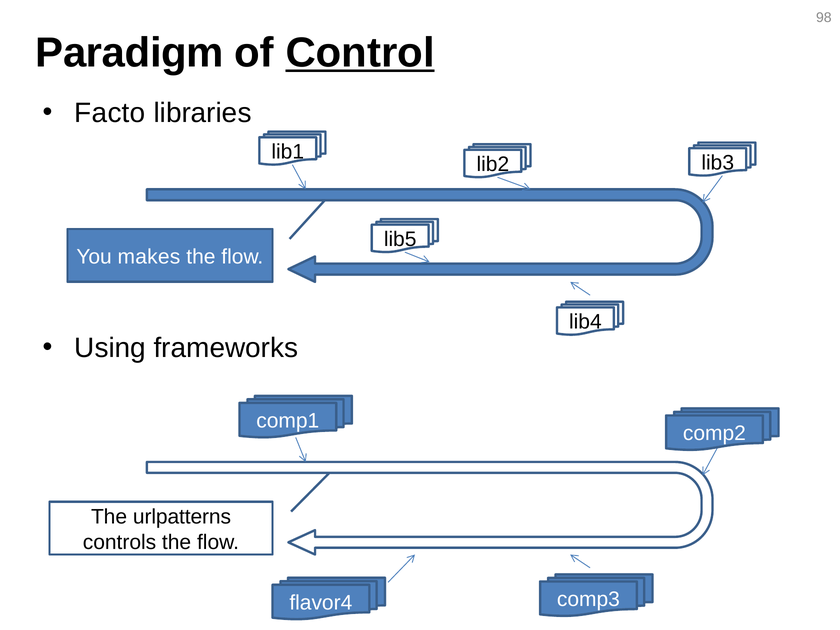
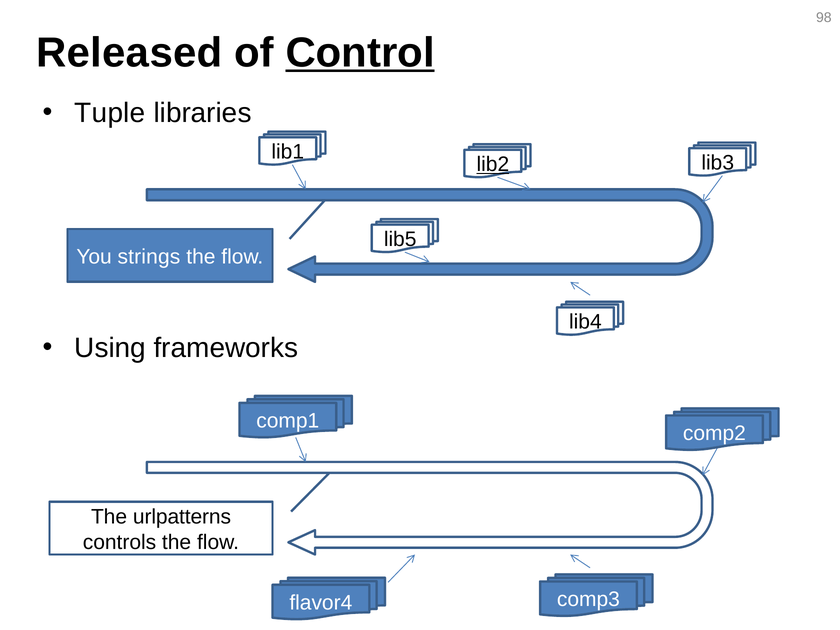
Paradigm: Paradigm -> Released
Facto: Facto -> Tuple
lib2 underline: none -> present
makes: makes -> strings
